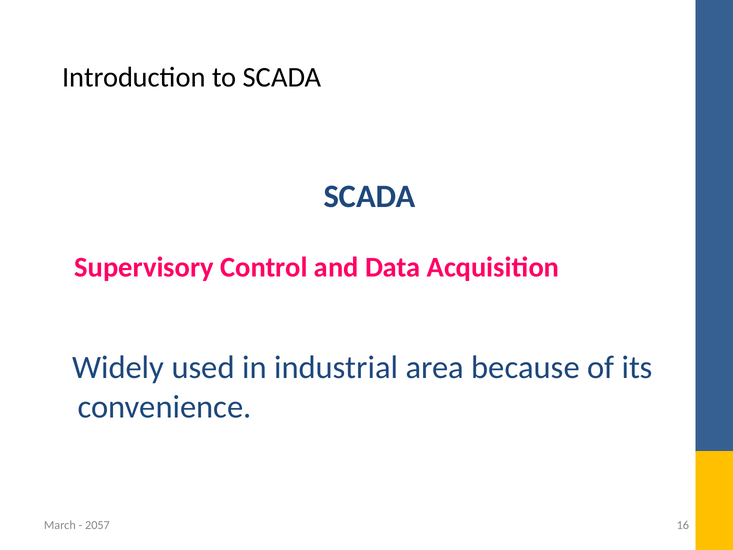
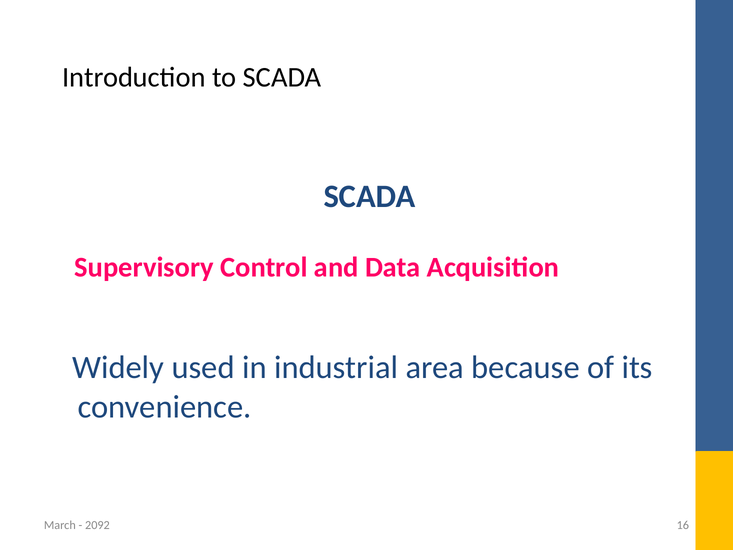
2057: 2057 -> 2092
